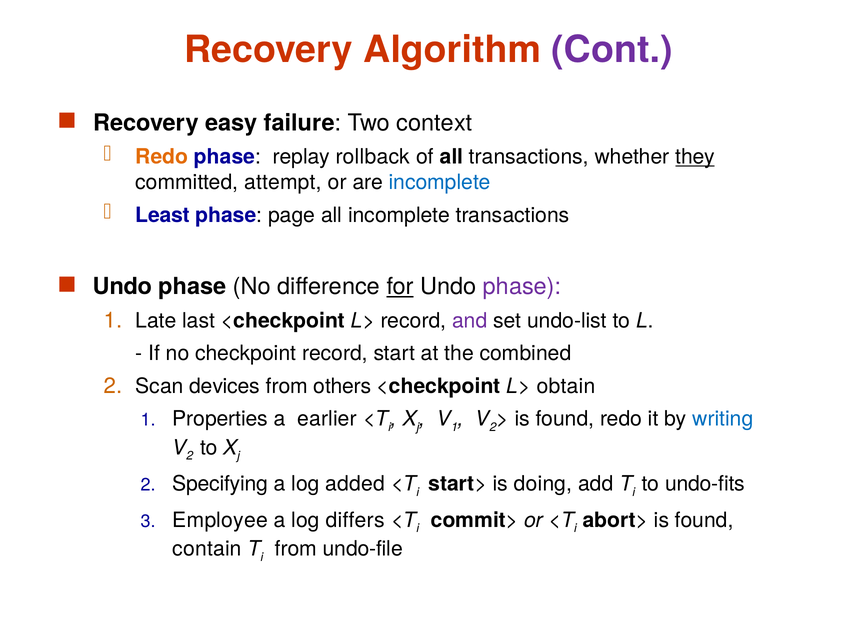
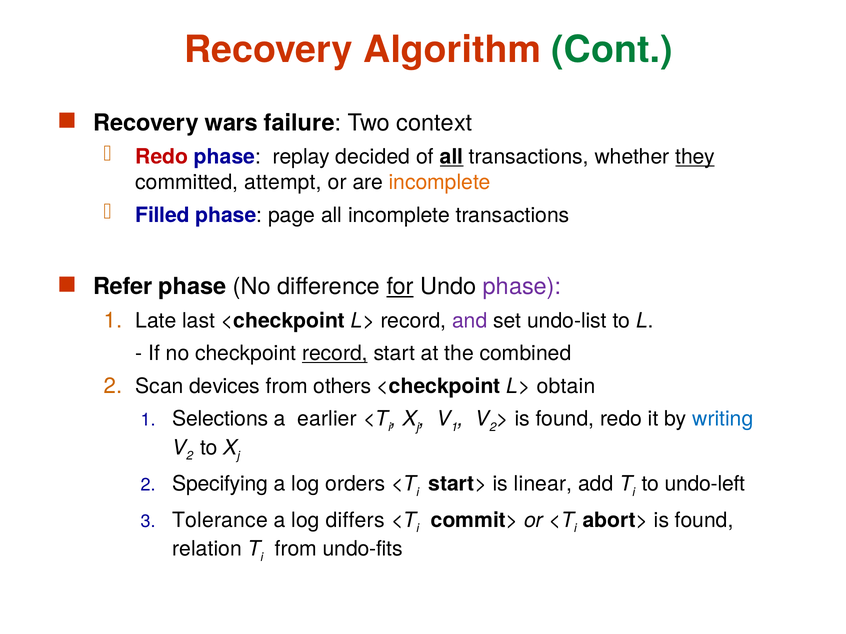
Cont colour: purple -> green
easy: easy -> wars
Redo at (162, 157) colour: orange -> red
rollback: rollback -> decided
all at (452, 157) underline: none -> present
incomplete at (440, 183) colour: blue -> orange
Least: Least -> Filled
Undo at (123, 287): Undo -> Refer
record at (335, 354) underline: none -> present
Properties: Properties -> Selections
added: added -> orders
doing: doing -> linear
undo-fits: undo-fits -> undo-left
Employee: Employee -> Tolerance
contain: contain -> relation
undo-file: undo-file -> undo-fits
